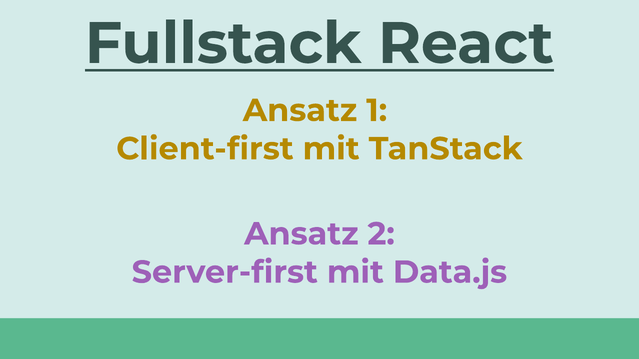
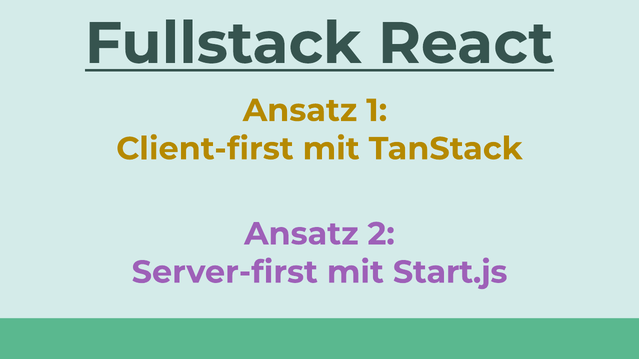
Data.js: Data.js -> Start.js
